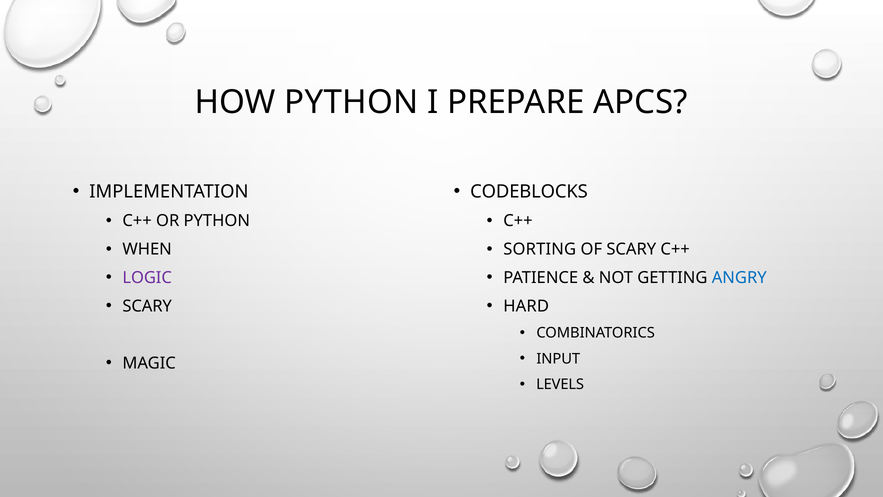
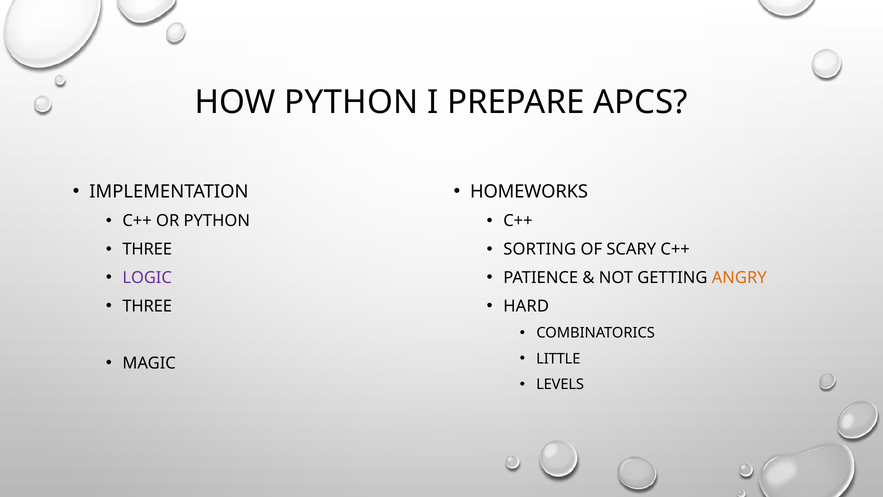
CODEBLOCKS: CODEBLOCKS -> HOMEWORKS
WHEN at (147, 249): WHEN -> THREE
ANGRY colour: blue -> orange
SCARY at (147, 306): SCARY -> THREE
INPUT: INPUT -> LITTLE
